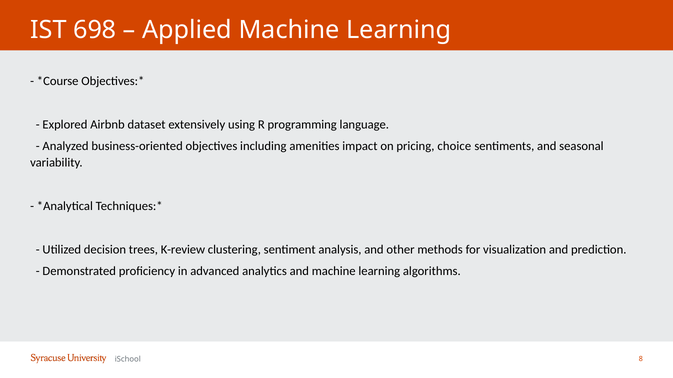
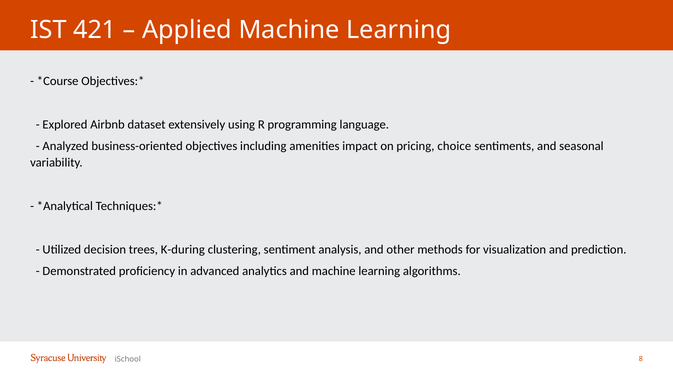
698: 698 -> 421
K-review: K-review -> K-during
